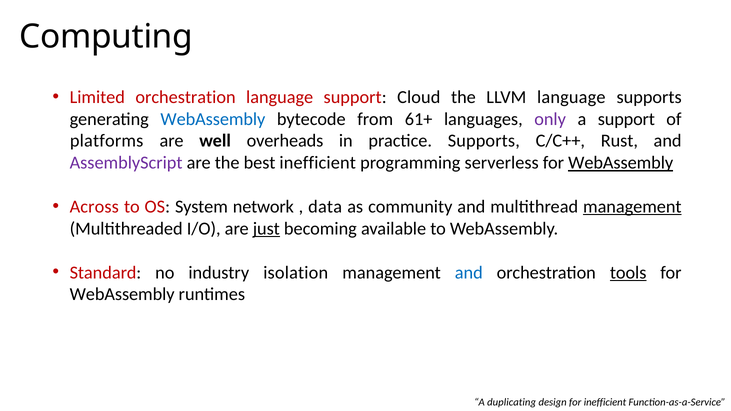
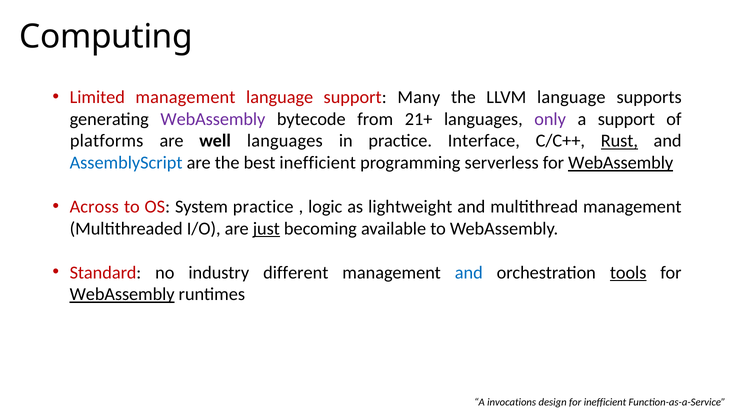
Limited orchestration: orchestration -> management
Cloud: Cloud -> Many
WebAssembly at (213, 119) colour: blue -> purple
61+: 61+ -> 21+
well overheads: overheads -> languages
practice Supports: Supports -> Interface
Rust underline: none -> present
AssemblyScript colour: purple -> blue
System network: network -> practice
data: data -> logic
community: community -> lightweight
management at (632, 207) underline: present -> none
isolation: isolation -> different
WebAssembly at (122, 295) underline: none -> present
duplicating: duplicating -> invocations
